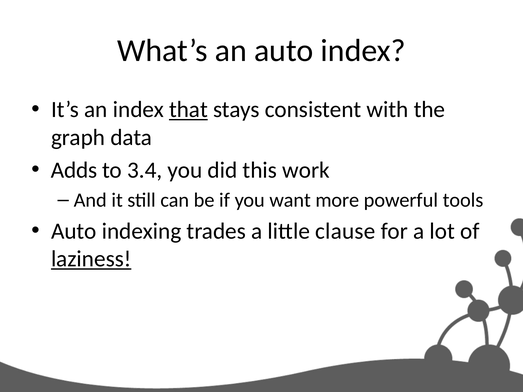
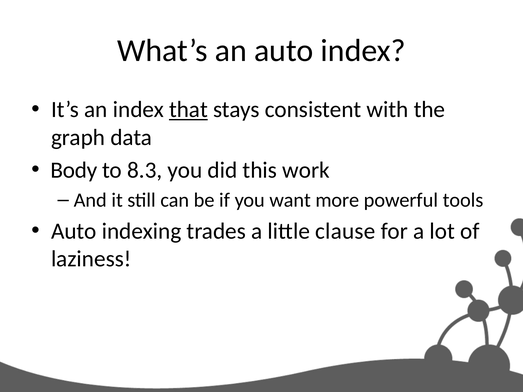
Adds: Adds -> Body
3.4: 3.4 -> 8.3
laziness underline: present -> none
